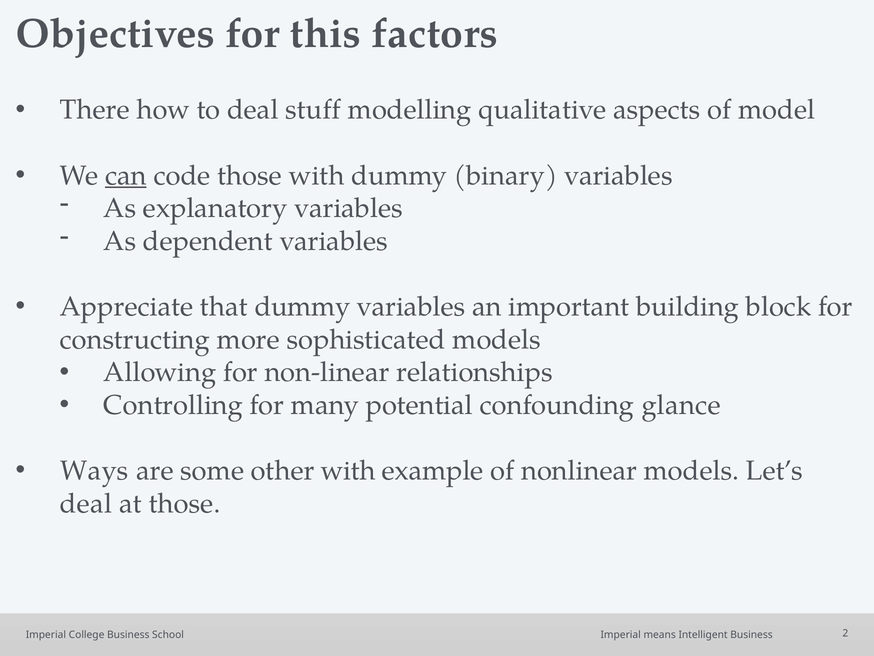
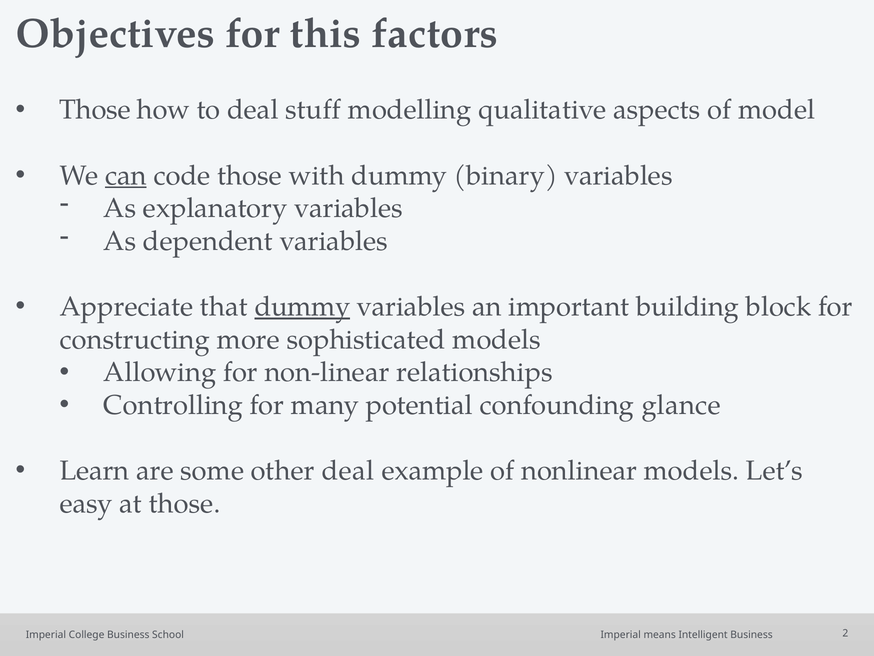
There at (95, 110): There -> Those
dummy at (302, 306) underline: none -> present
Ways: Ways -> Learn
other with: with -> deal
deal at (86, 503): deal -> easy
